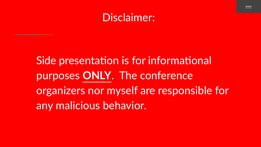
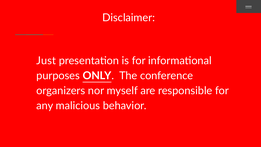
Side: Side -> Just
